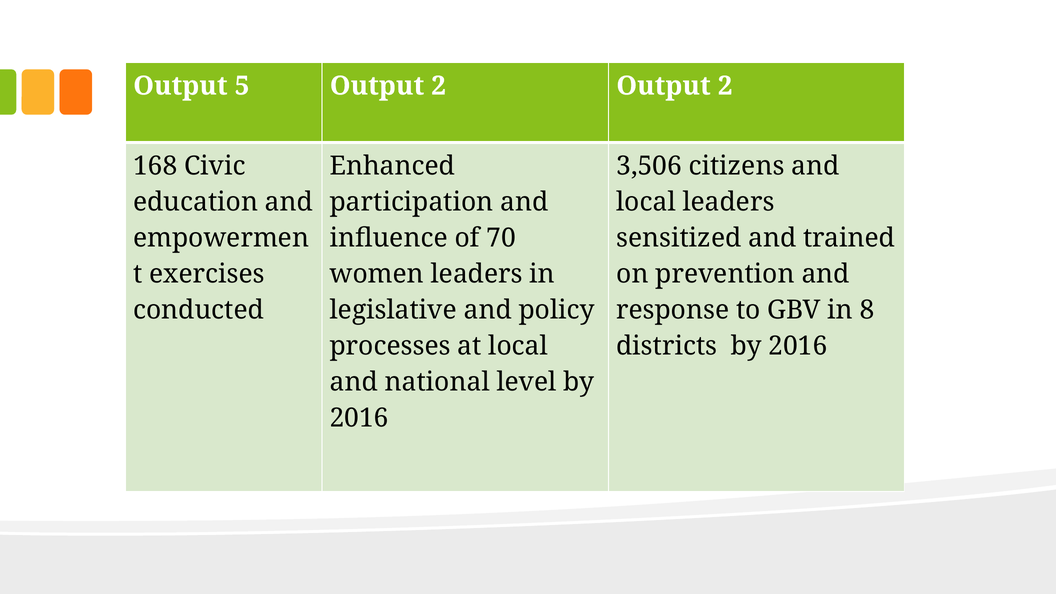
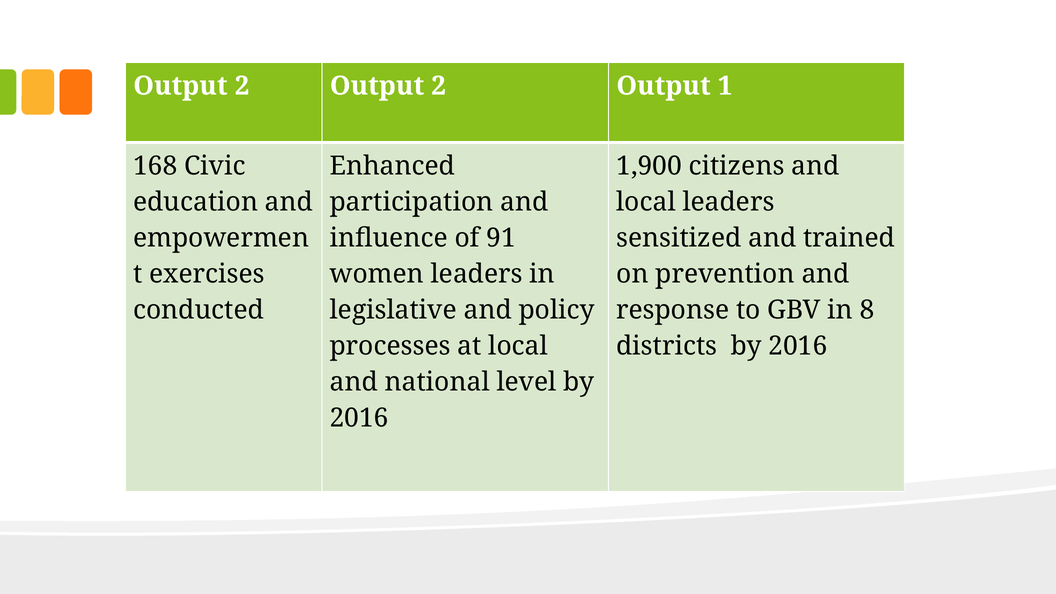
5 at (242, 86): 5 -> 2
2 Output 2: 2 -> 1
3,506: 3,506 -> 1,900
70: 70 -> 91
